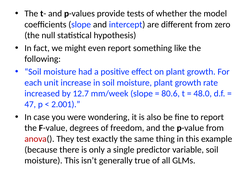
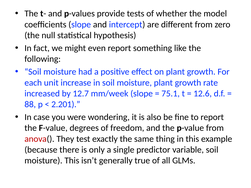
80.6: 80.6 -> 75.1
48.0: 48.0 -> 12.6
47: 47 -> 88
2.001: 2.001 -> 2.201
